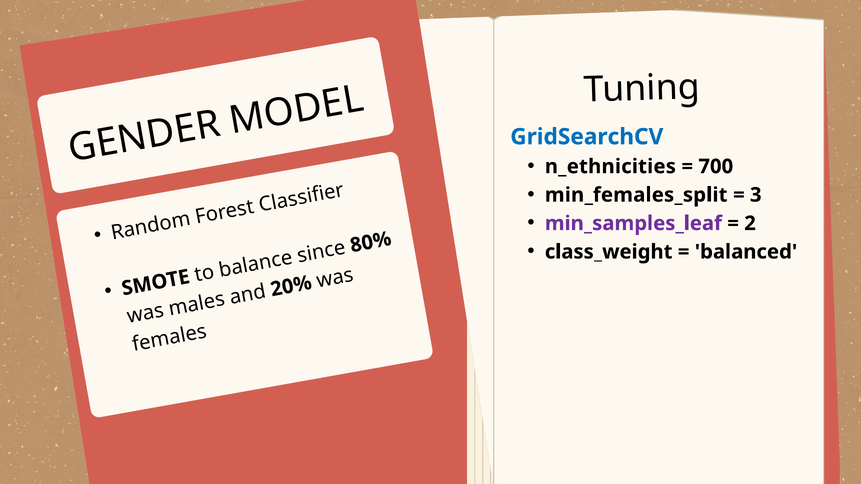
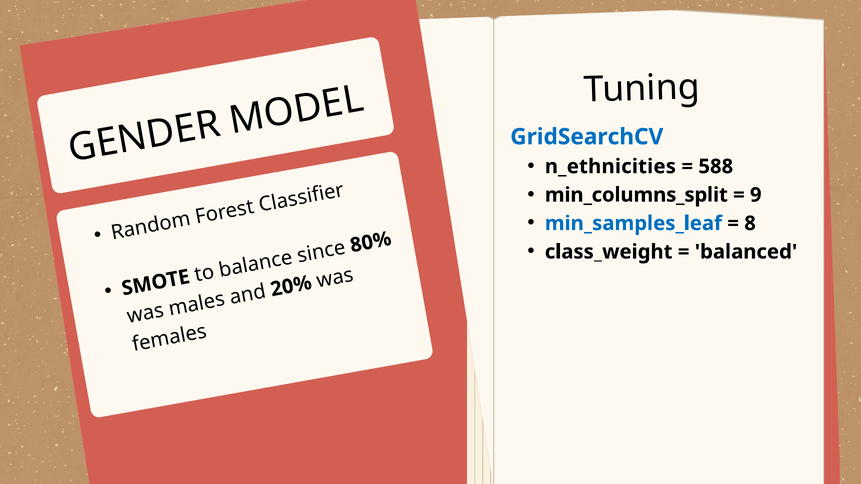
700: 700 -> 588
min_females_split: min_females_split -> min_columns_split
3: 3 -> 9
min_samples_leaf colour: purple -> blue
2 at (750, 224): 2 -> 8
